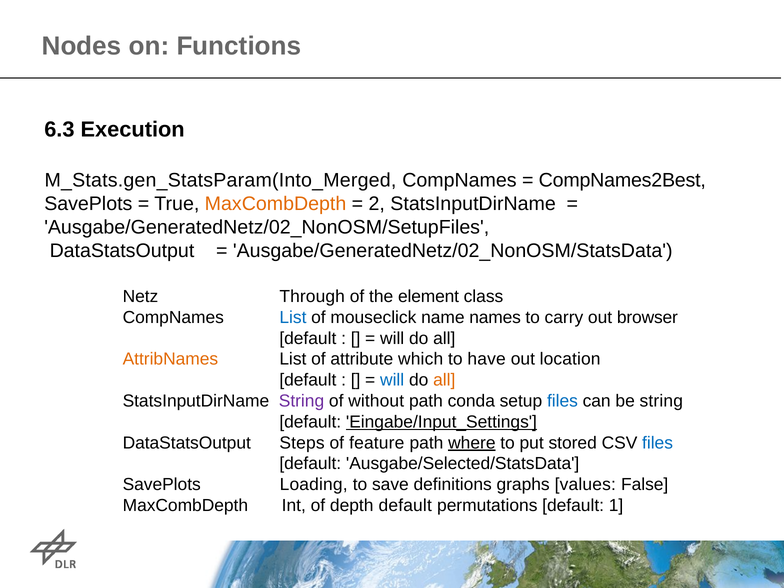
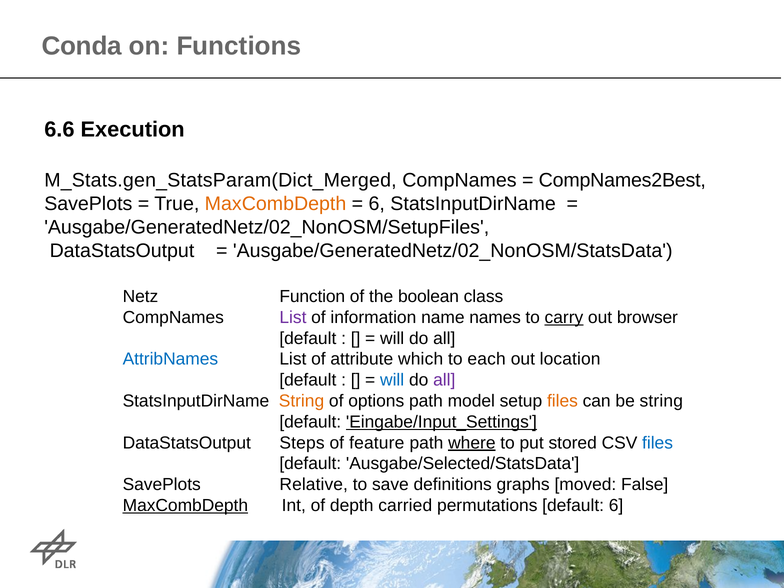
Nodes: Nodes -> Conda
6.3: 6.3 -> 6.6
M_Stats.gen_StatsParam(Into_Merged: M_Stats.gen_StatsParam(Into_Merged -> M_Stats.gen_StatsParam(Dict_Merged
2 at (377, 204): 2 -> 6
Through: Through -> Function
element: element -> boolean
List at (293, 317) colour: blue -> purple
mouseclick: mouseclick -> information
carry underline: none -> present
AttribNames colour: orange -> blue
have: have -> each
all at (444, 380) colour: orange -> purple
String at (302, 401) colour: purple -> orange
without: without -> options
conda: conda -> model
files at (562, 401) colour: blue -> orange
Loading: Loading -> Relative
values: values -> moved
MaxCombDepth at (185, 505) underline: none -> present
depth default: default -> carried
default 1: 1 -> 6
